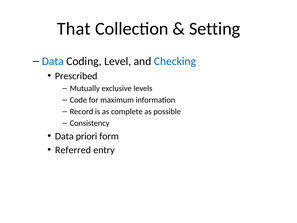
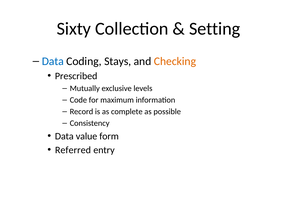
That: That -> Sixty
Level: Level -> Stays
Checking colour: blue -> orange
priori: priori -> value
